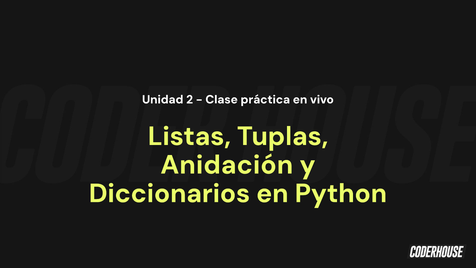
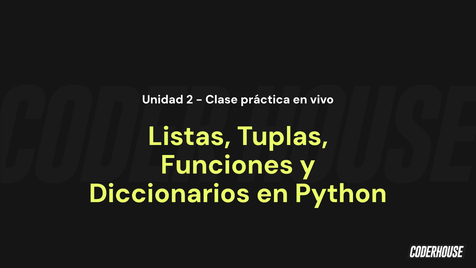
Anidación: Anidación -> Funciones
